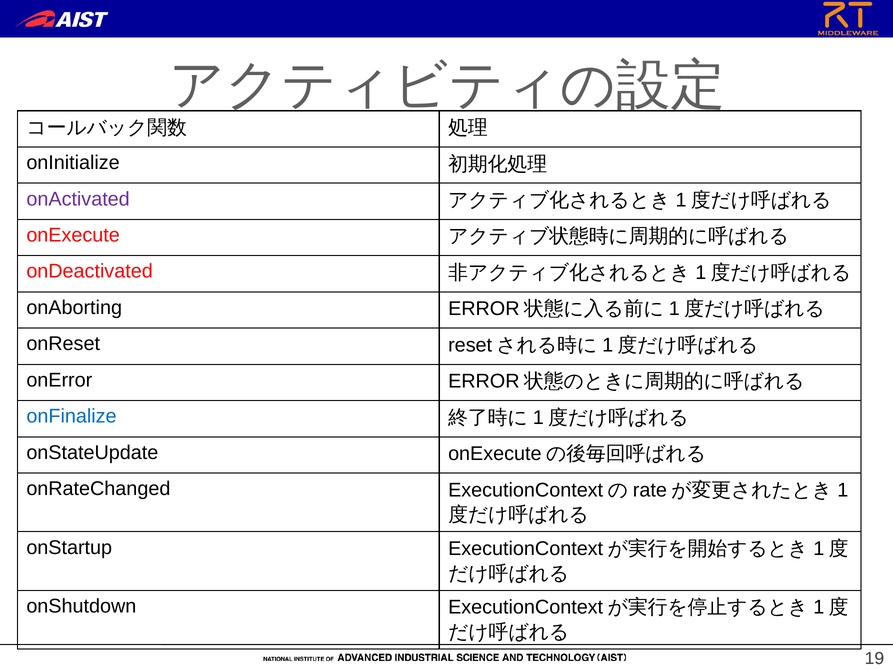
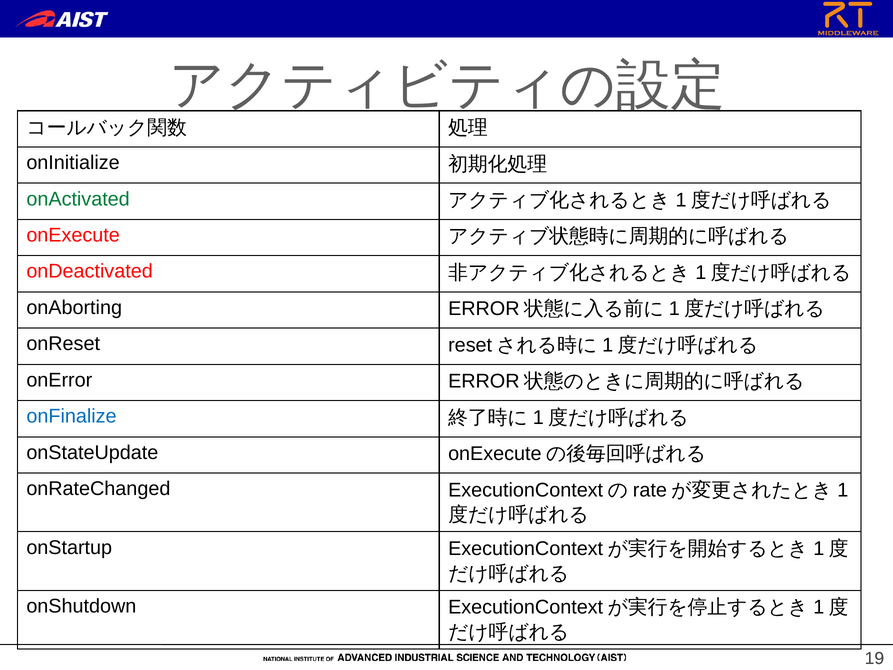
onActivated colour: purple -> green
